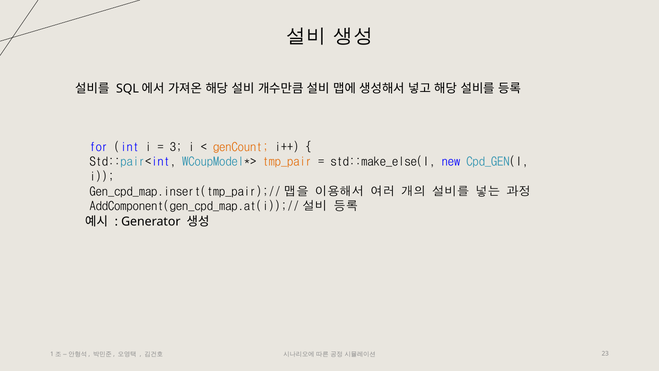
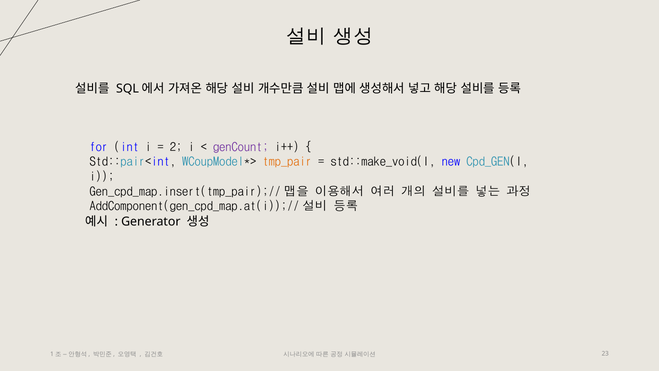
3: 3 -> 2
genCount colour: orange -> purple
std::make_else(I: std::make_else(I -> std::make_void(I
